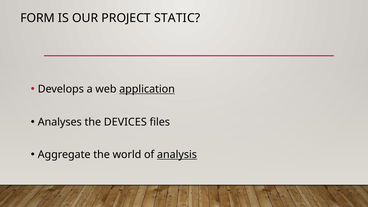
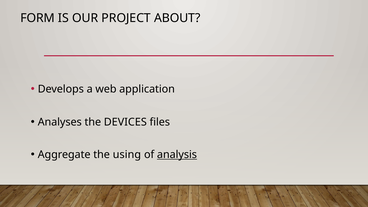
STATIC: STATIC -> ABOUT
application underline: present -> none
world: world -> using
